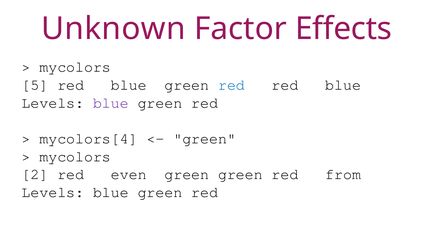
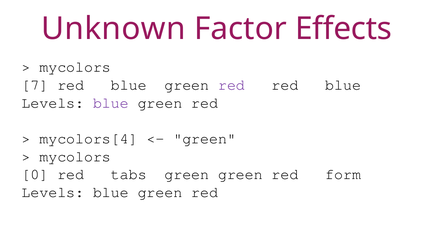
5: 5 -> 7
red at (231, 85) colour: blue -> purple
2: 2 -> 0
even: even -> tabs
from: from -> form
